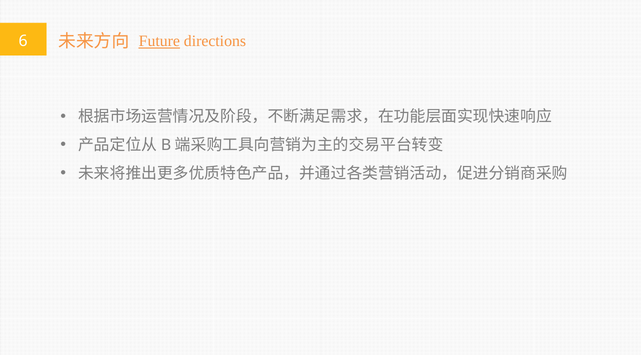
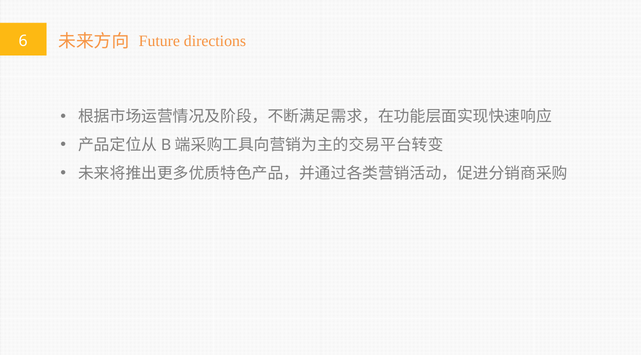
Future underline: present -> none
